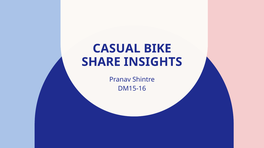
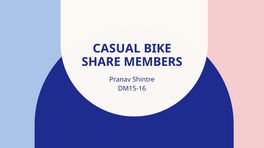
INSIGHTS: INSIGHTS -> MEMBERS
